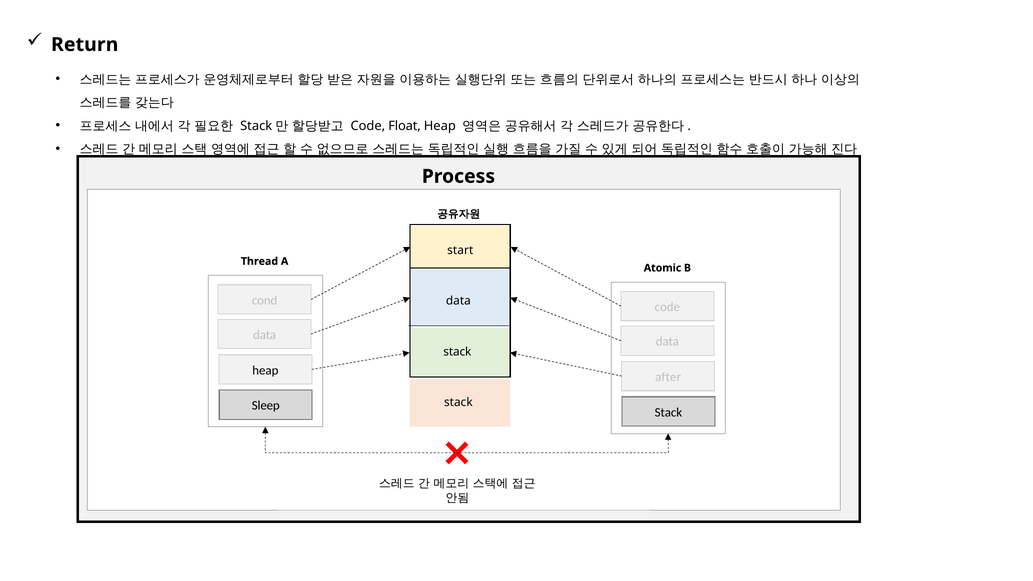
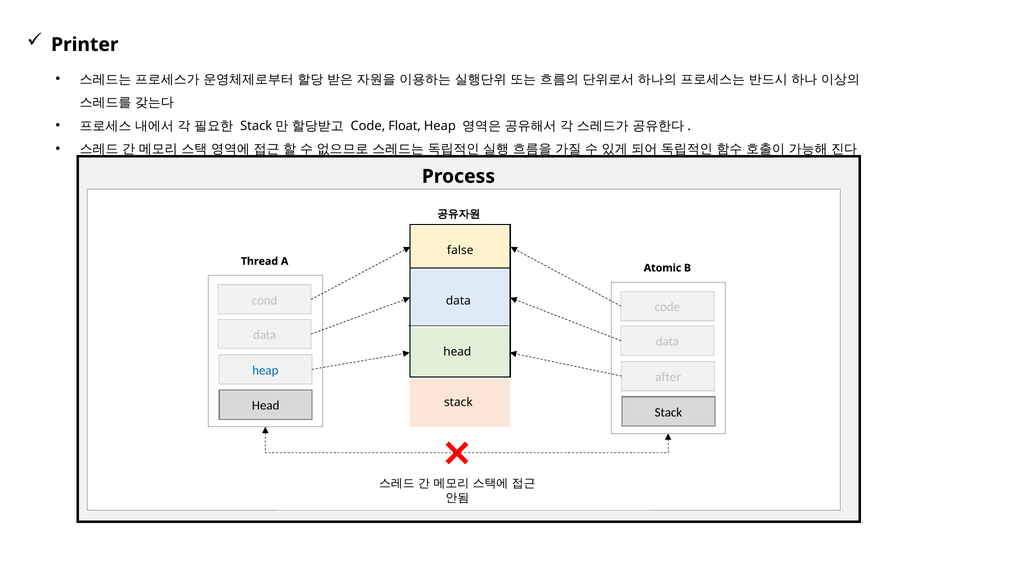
Return: Return -> Printer
start: start -> false
stack at (457, 352): stack -> head
heap at (265, 370) colour: black -> blue
Sleep at (266, 406): Sleep -> Head
